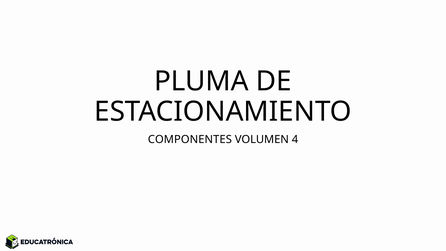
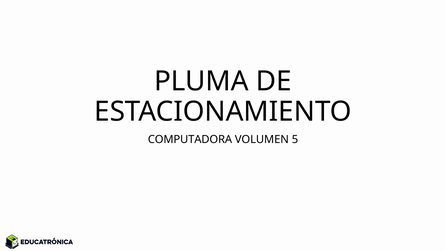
COMPONENTES: COMPONENTES -> COMPUTADORA
4: 4 -> 5
